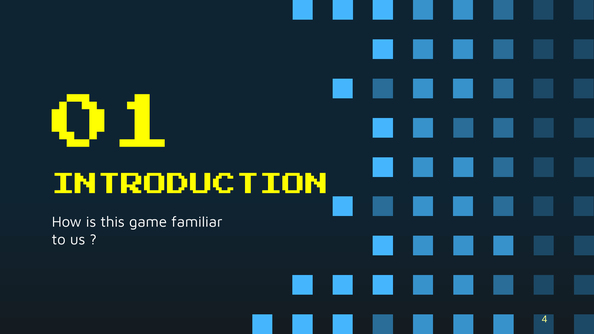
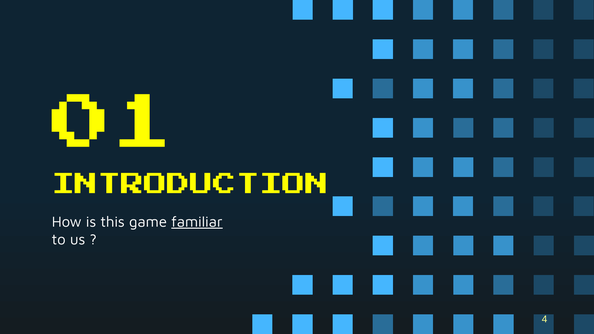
familiar underline: none -> present
